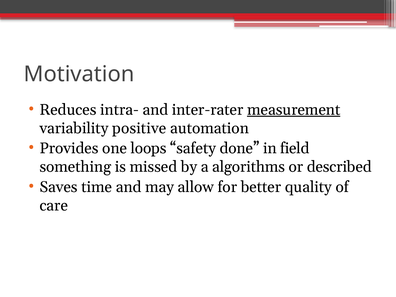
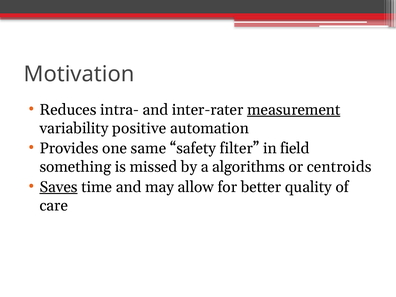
loops: loops -> same
done: done -> filter
described: described -> centroids
Saves underline: none -> present
